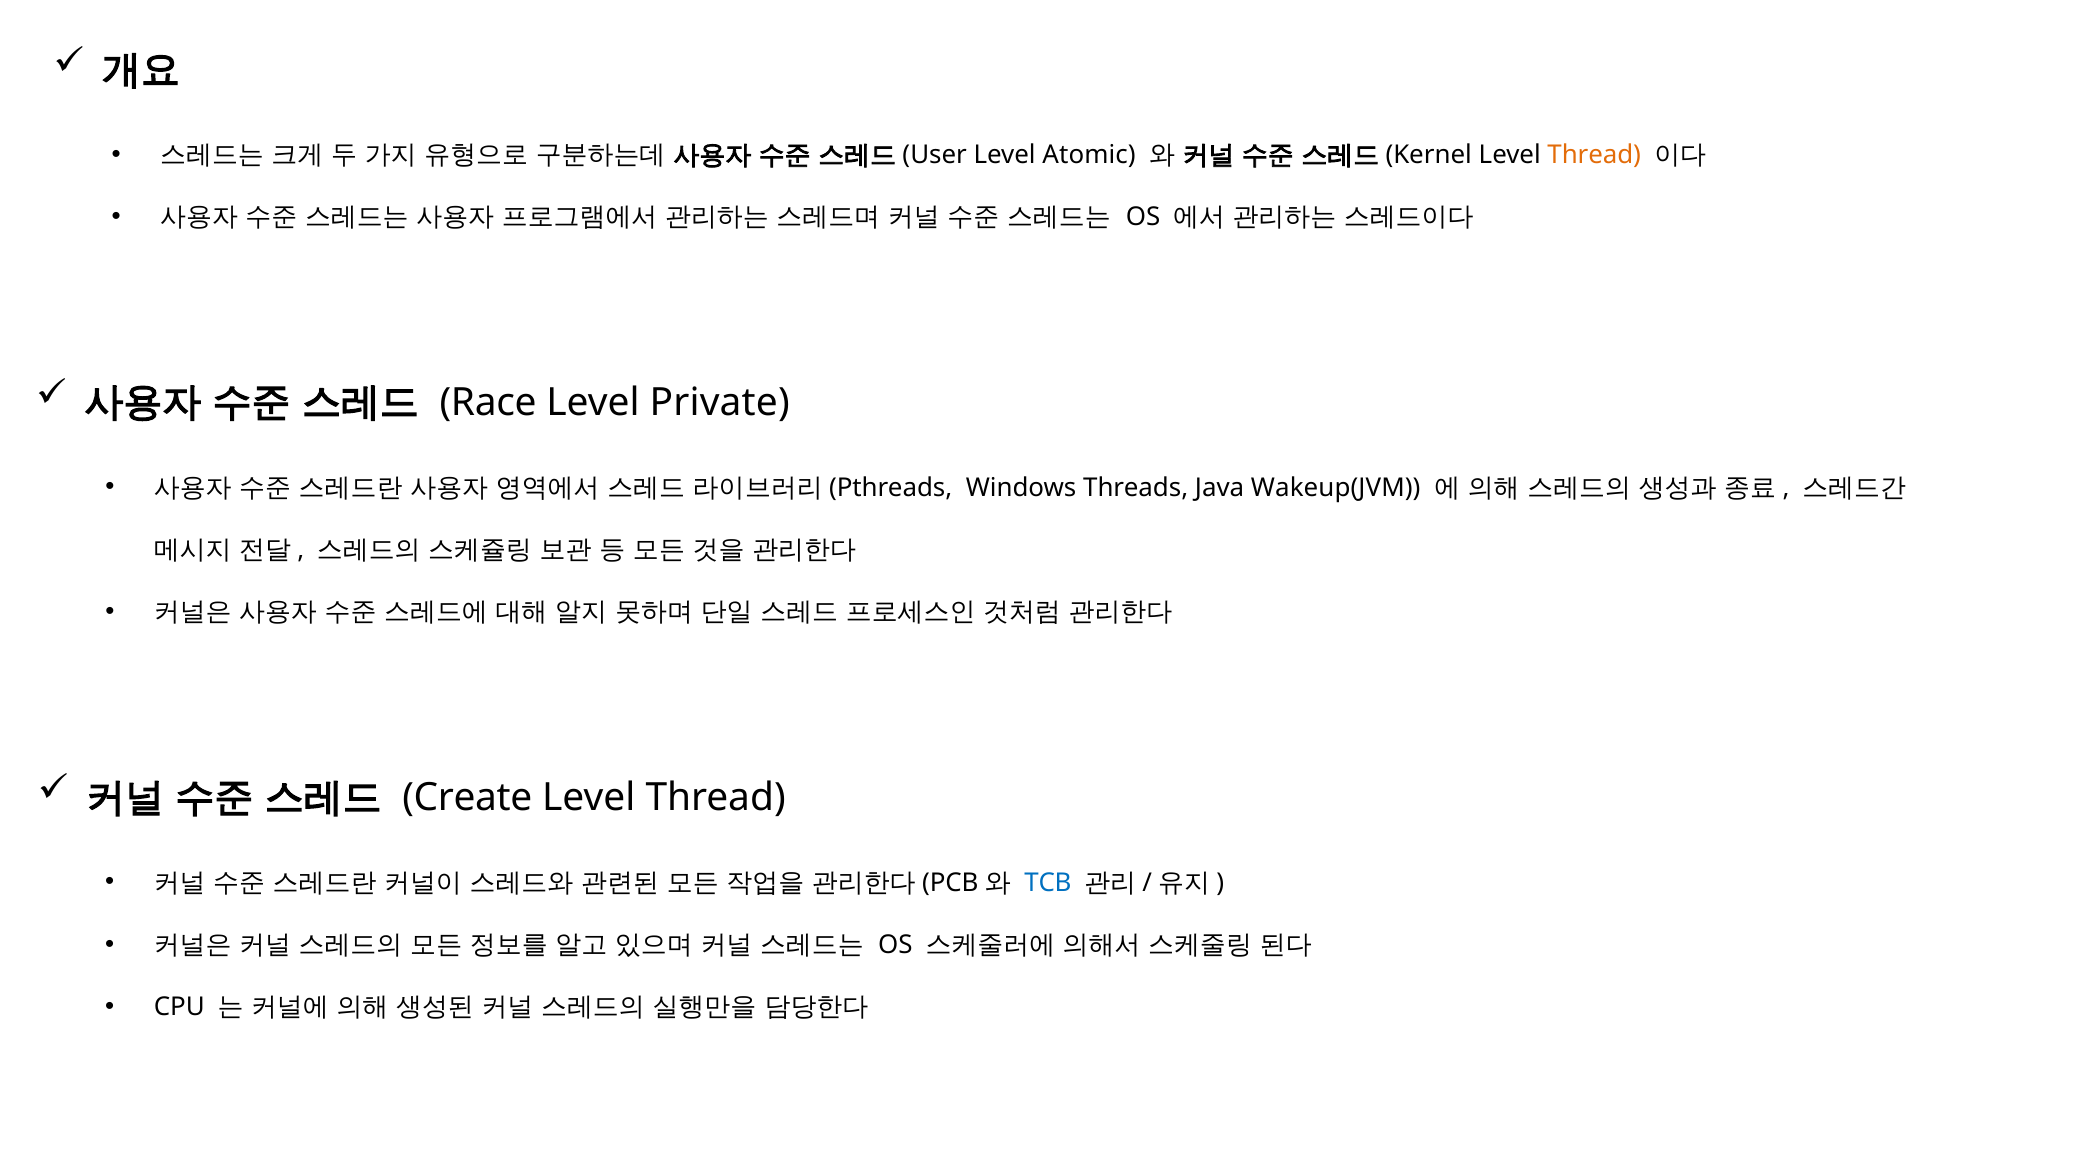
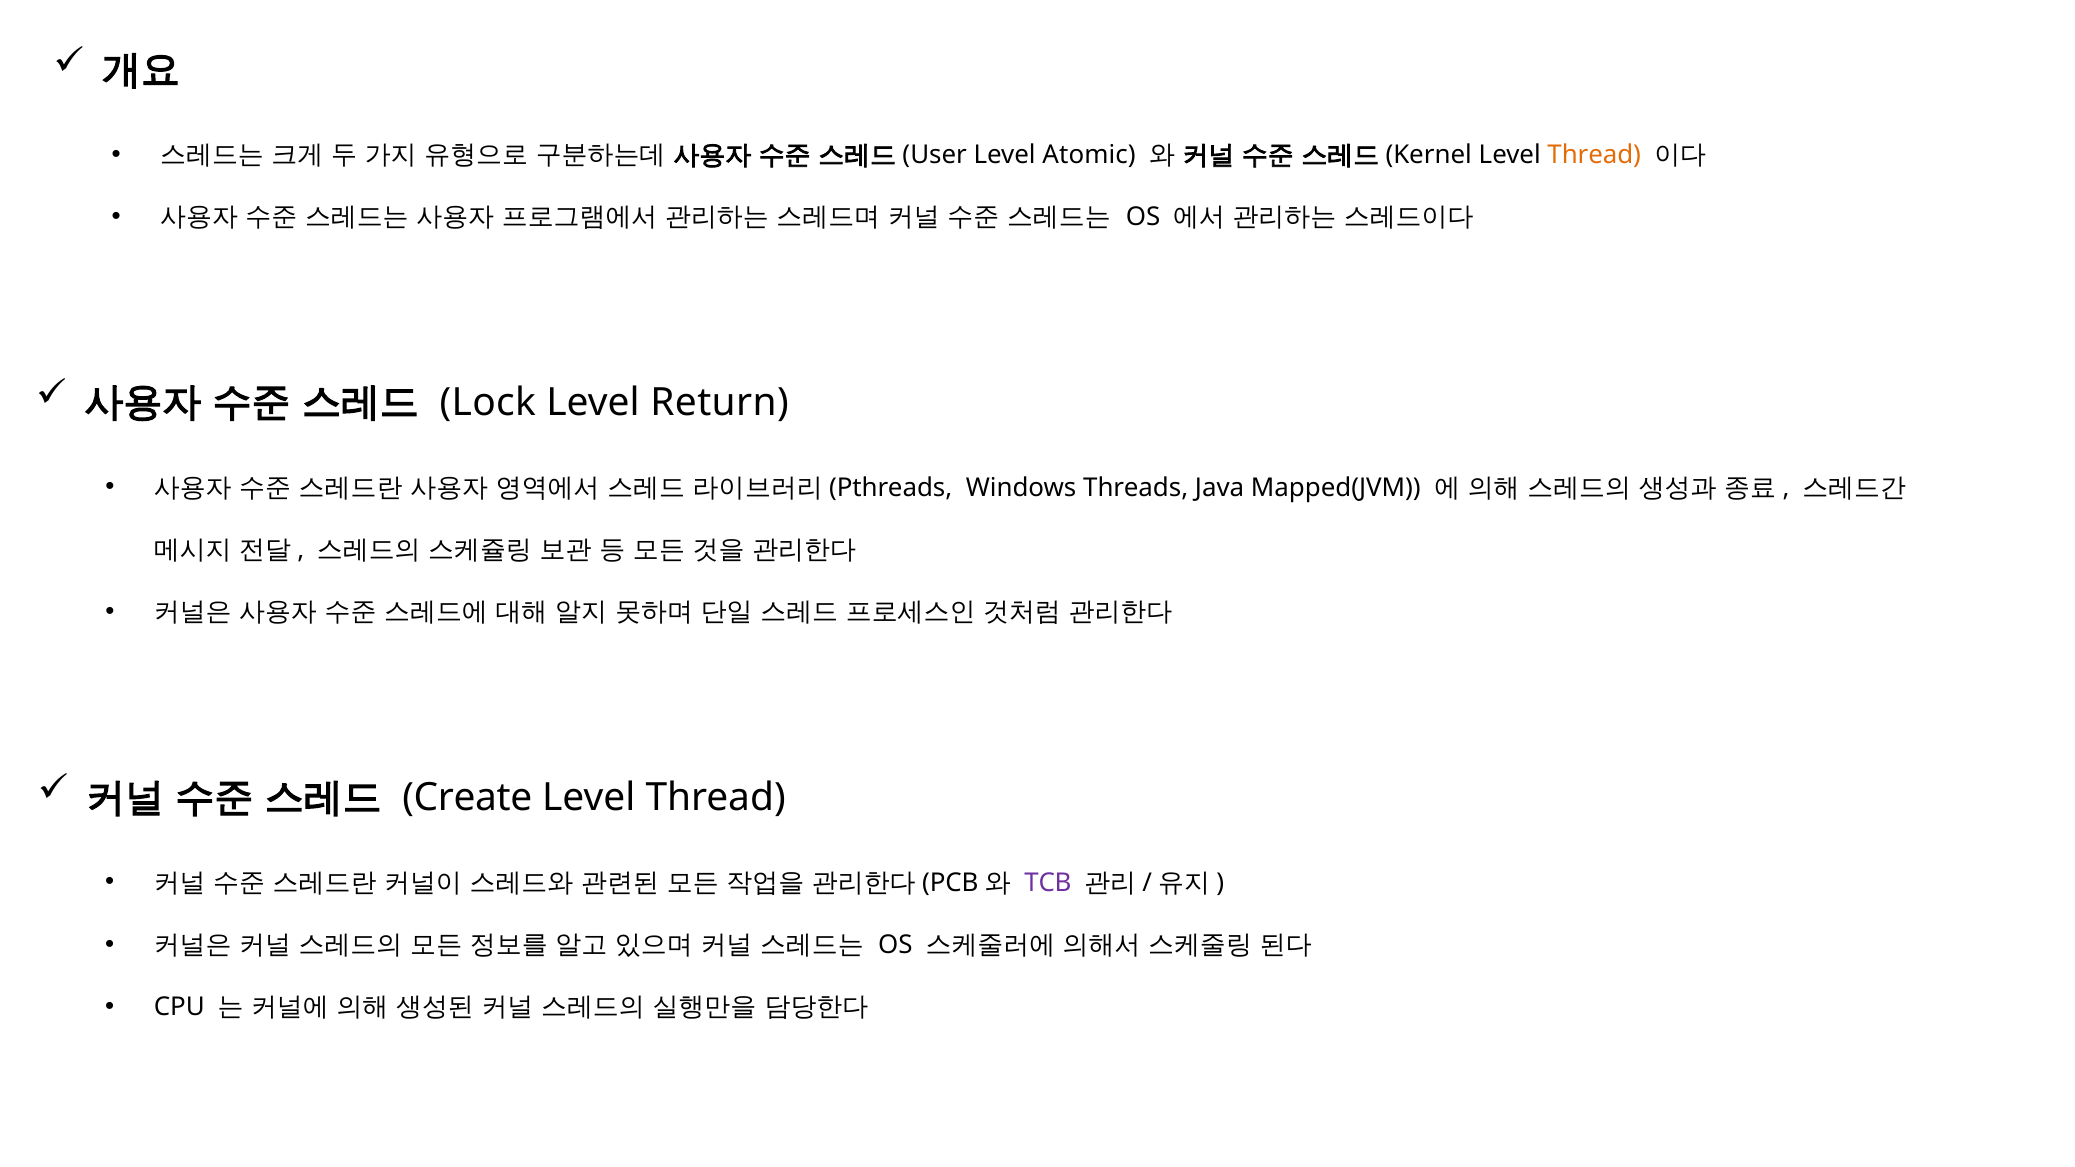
Race: Race -> Lock
Private: Private -> Return
Wakeup(JVM: Wakeup(JVM -> Mapped(JVM
TCB colour: blue -> purple
